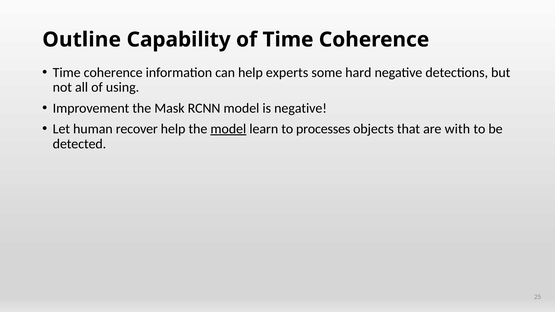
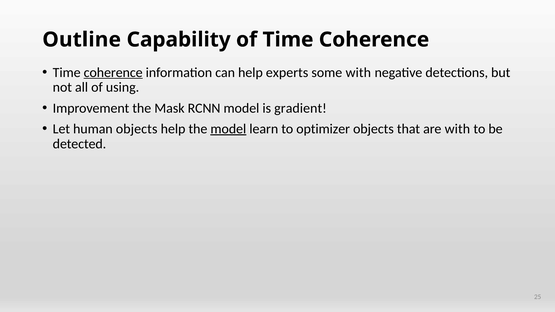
coherence at (113, 72) underline: none -> present
some hard: hard -> with
is negative: negative -> gradient
human recover: recover -> objects
processes: processes -> optimizer
